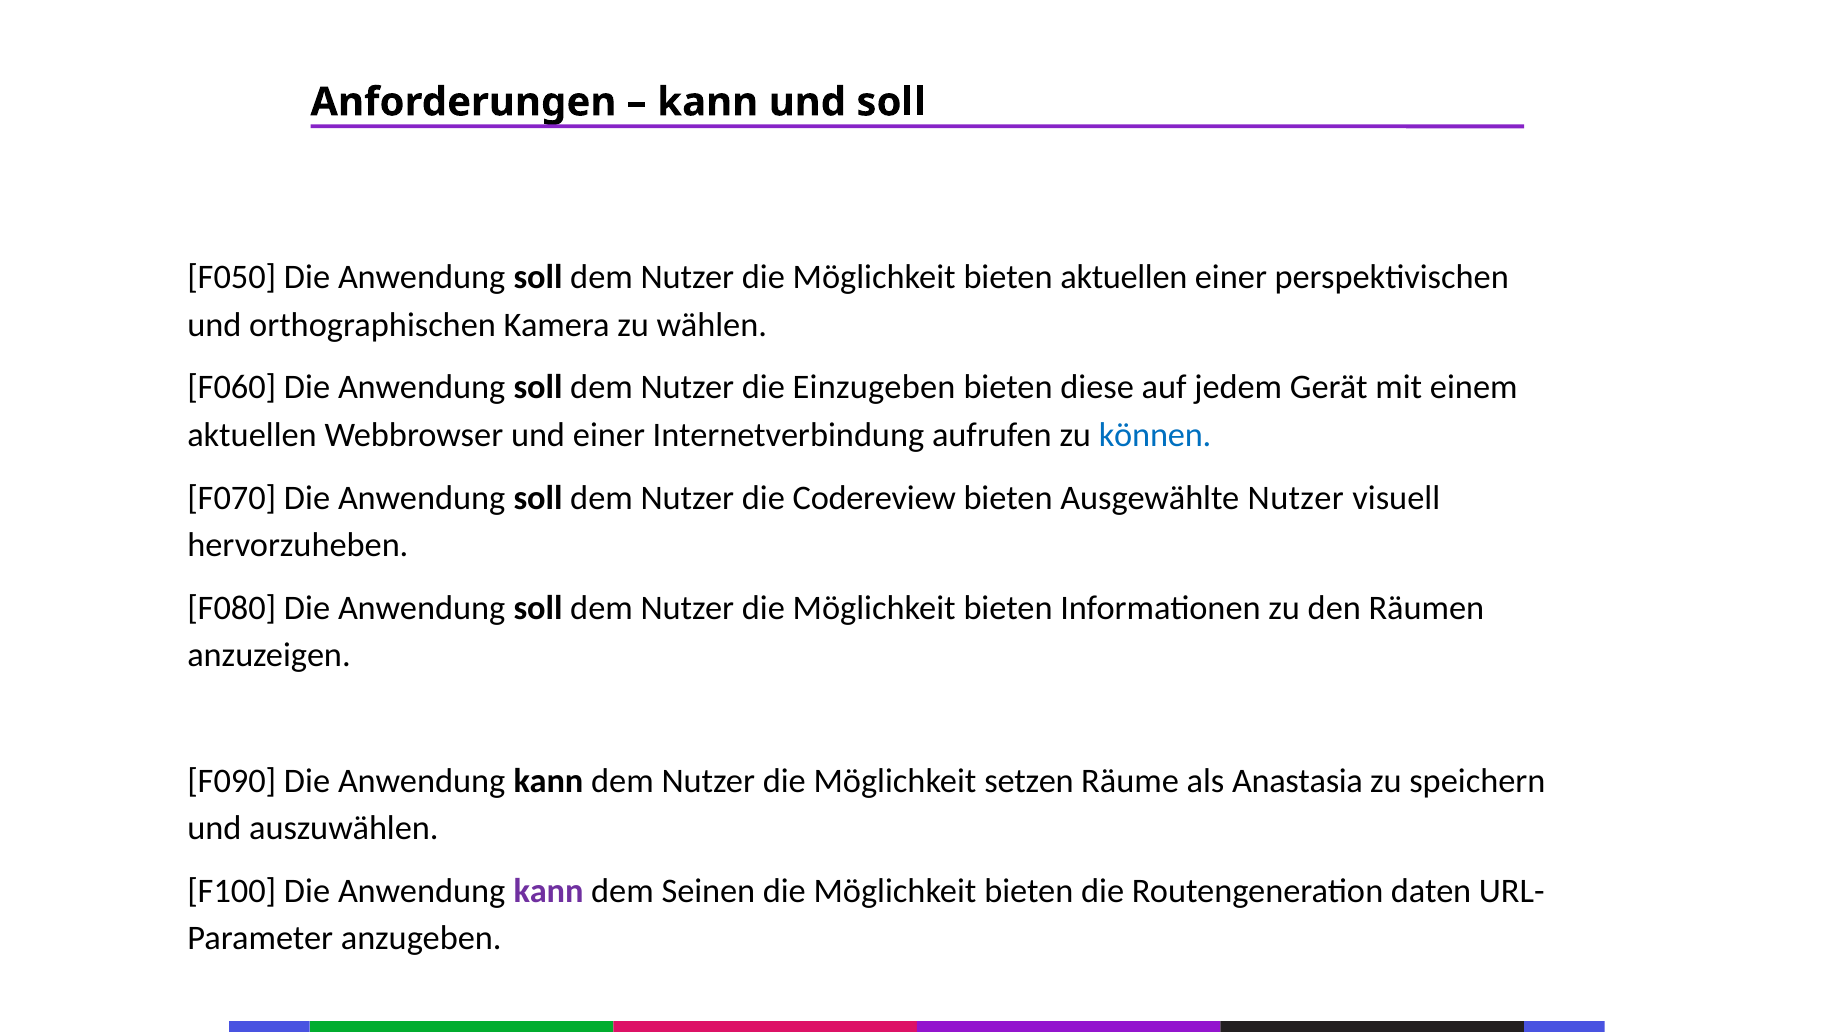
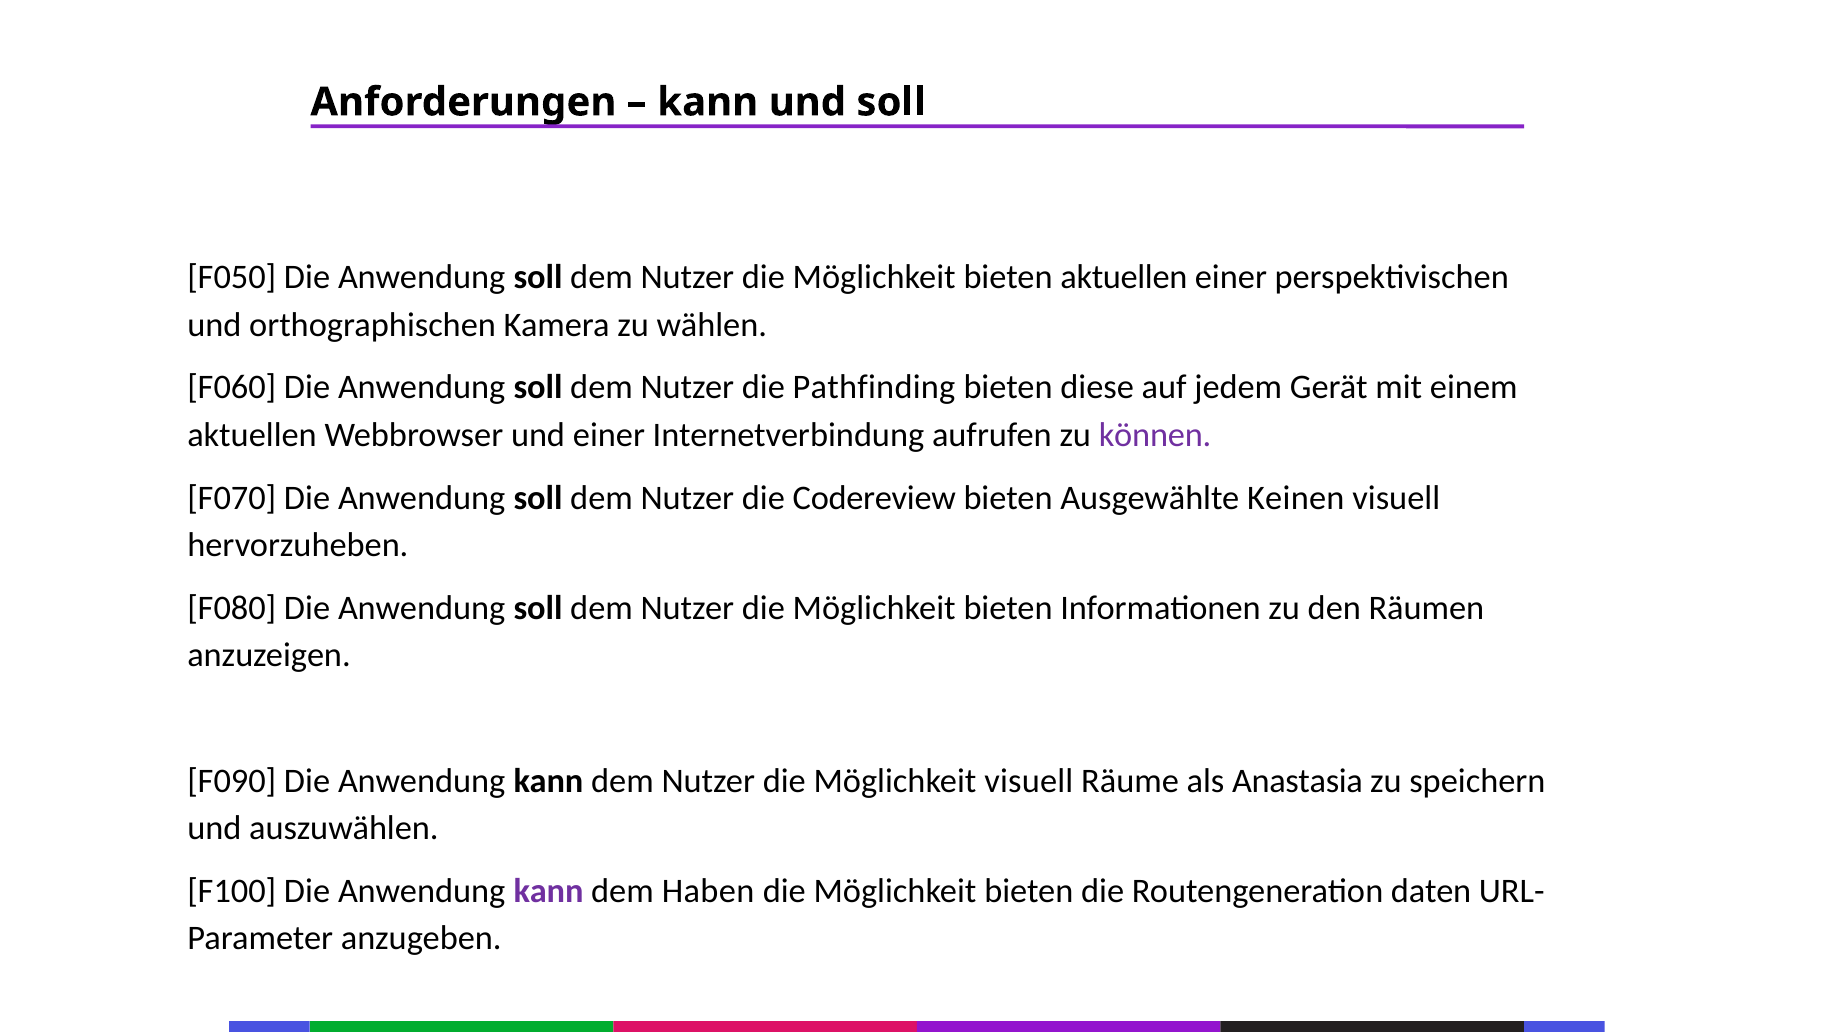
Einzugeben: Einzugeben -> Pathfinding
können colour: blue -> purple
Ausgewählte Nutzer: Nutzer -> Keinen
Möglichkeit setzen: setzen -> visuell
Seinen: Seinen -> Haben
